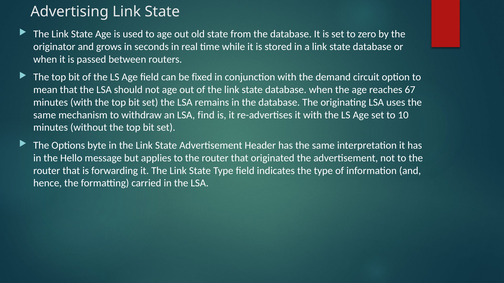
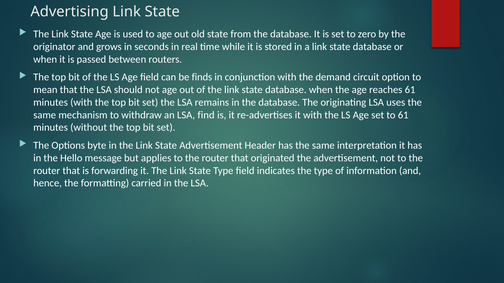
fixed: fixed -> finds
reaches 67: 67 -> 61
to 10: 10 -> 61
